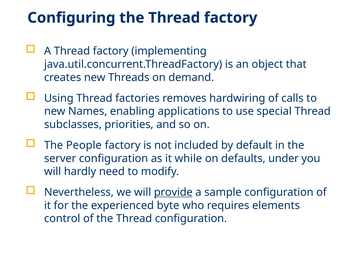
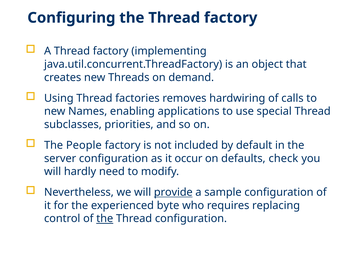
while: while -> occur
under: under -> check
elements: elements -> replacing
the at (105, 218) underline: none -> present
